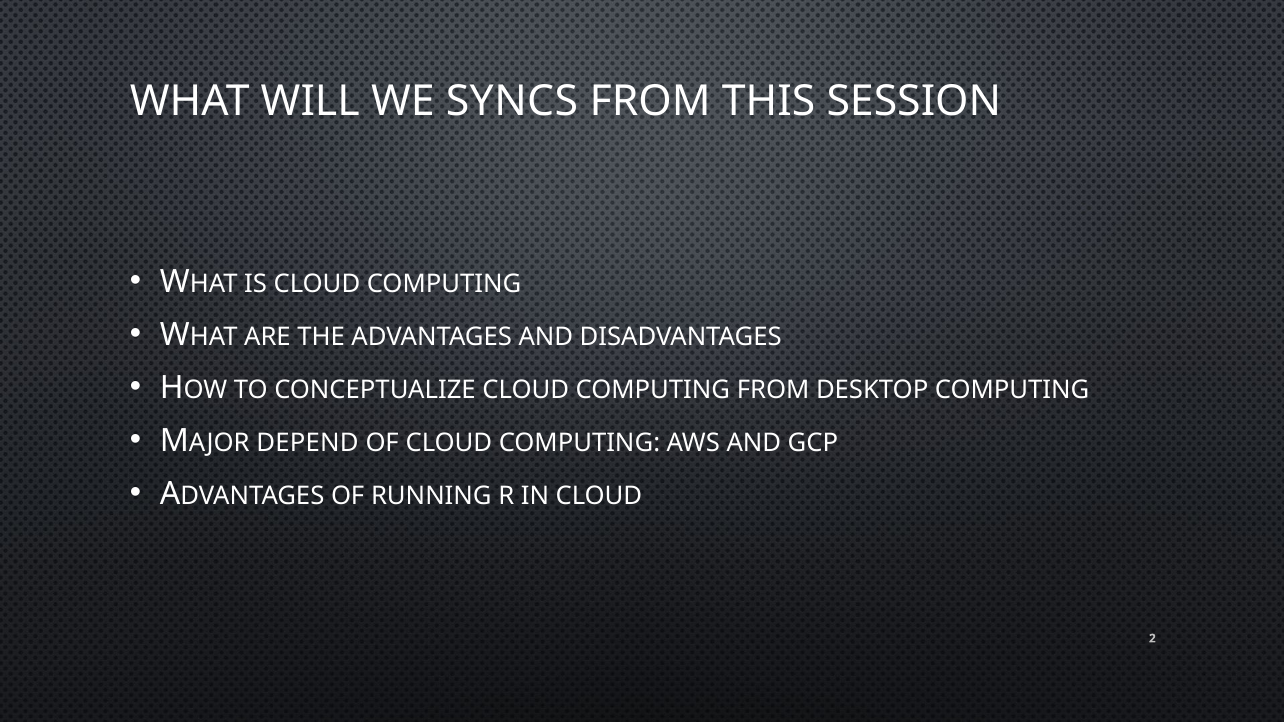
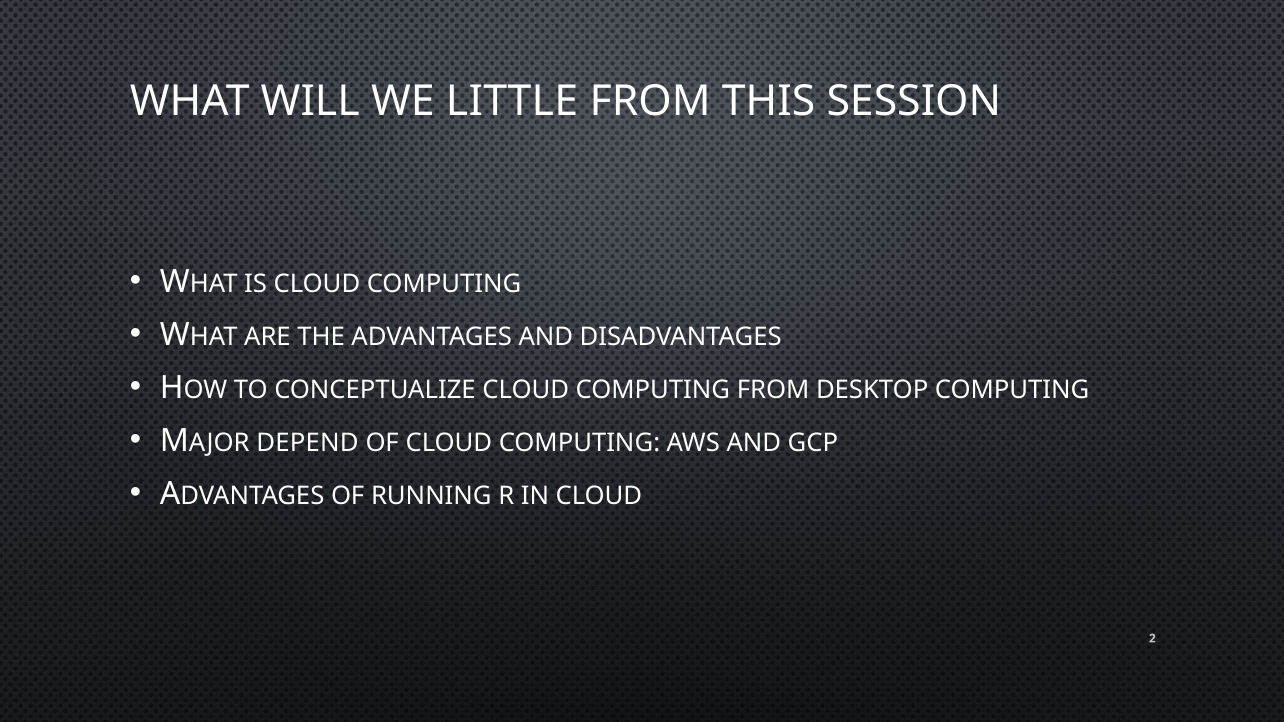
SYNCS: SYNCS -> LITTLE
